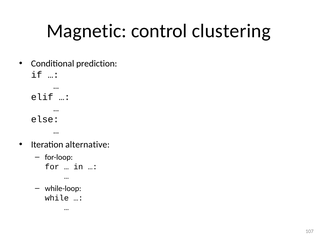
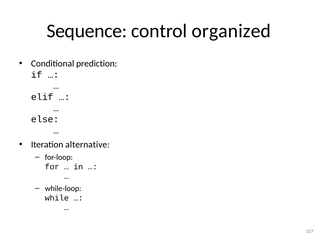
Magnetic: Magnetic -> Sequence
clustering: clustering -> organized
